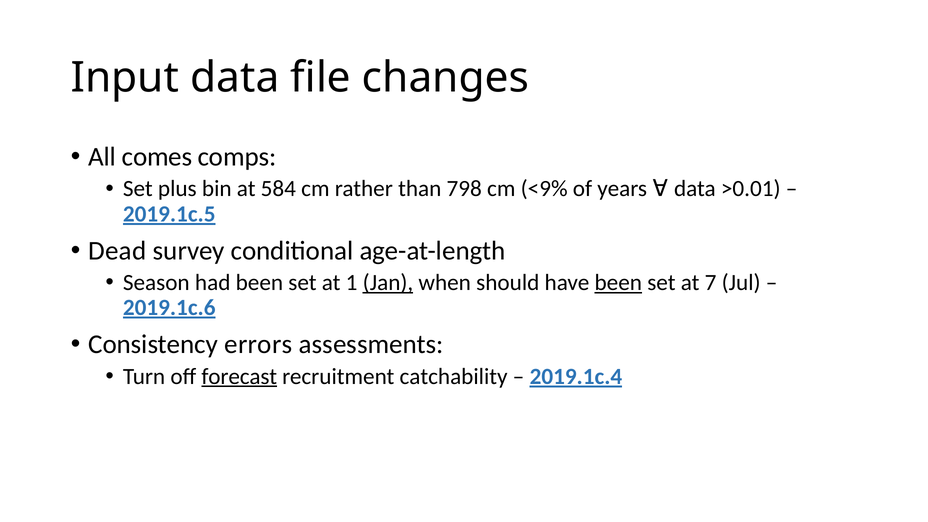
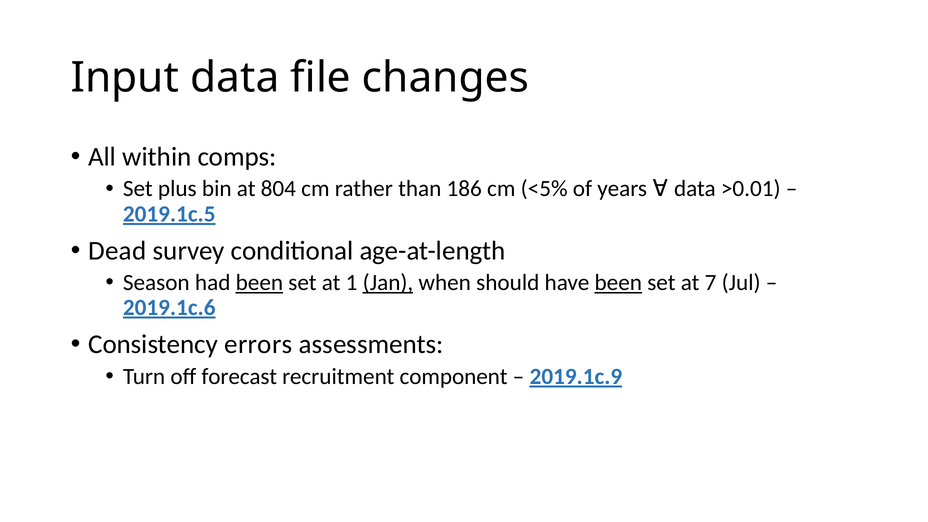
comes: comes -> within
584: 584 -> 804
798: 798 -> 186
<9%: <9% -> <5%
been at (259, 283) underline: none -> present
forecast underline: present -> none
catchability: catchability -> component
2019.1c.4: 2019.1c.4 -> 2019.1c.9
